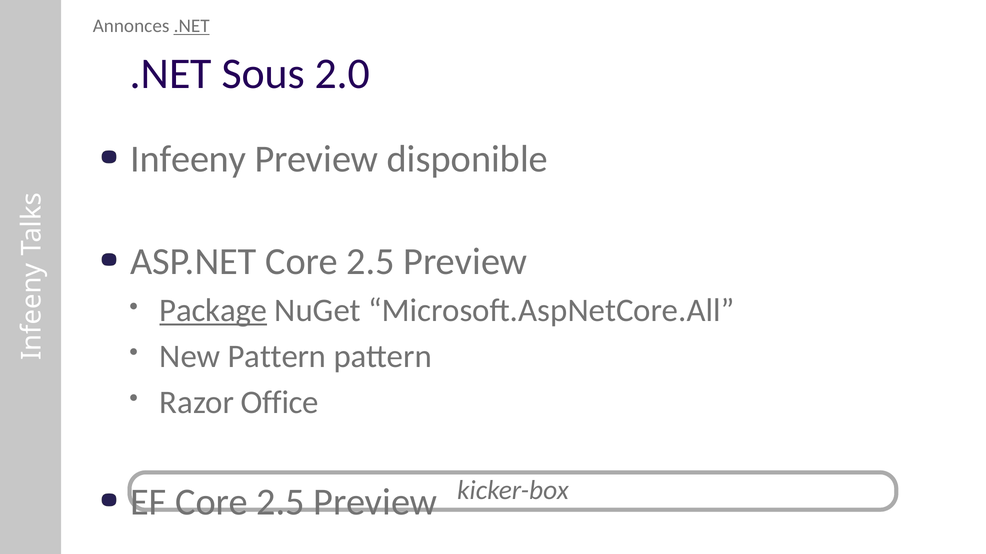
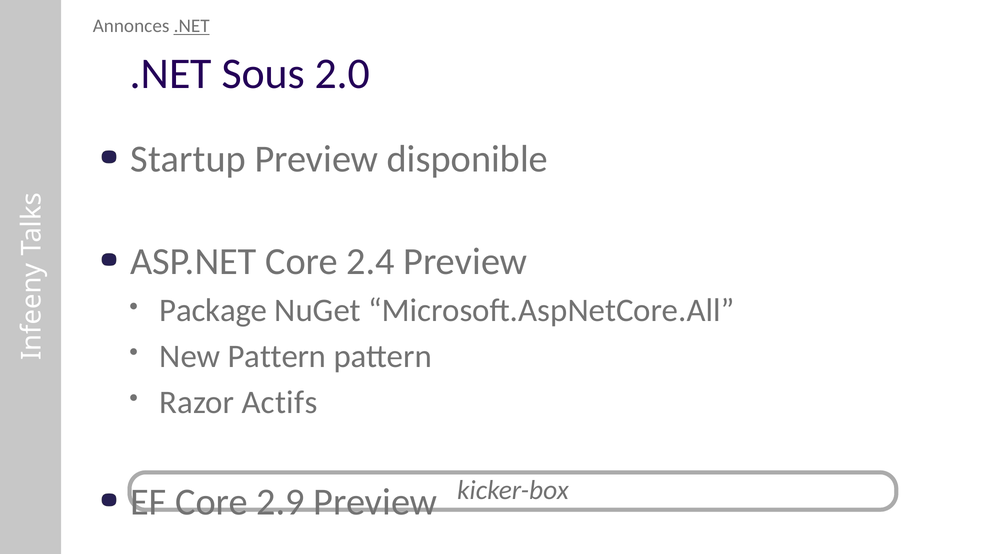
Infeeny: Infeeny -> Startup
ASP.NET Core 2.5: 2.5 -> 2.4
Package underline: present -> none
Office: Office -> Actifs
EF Core 2.5: 2.5 -> 2.9
